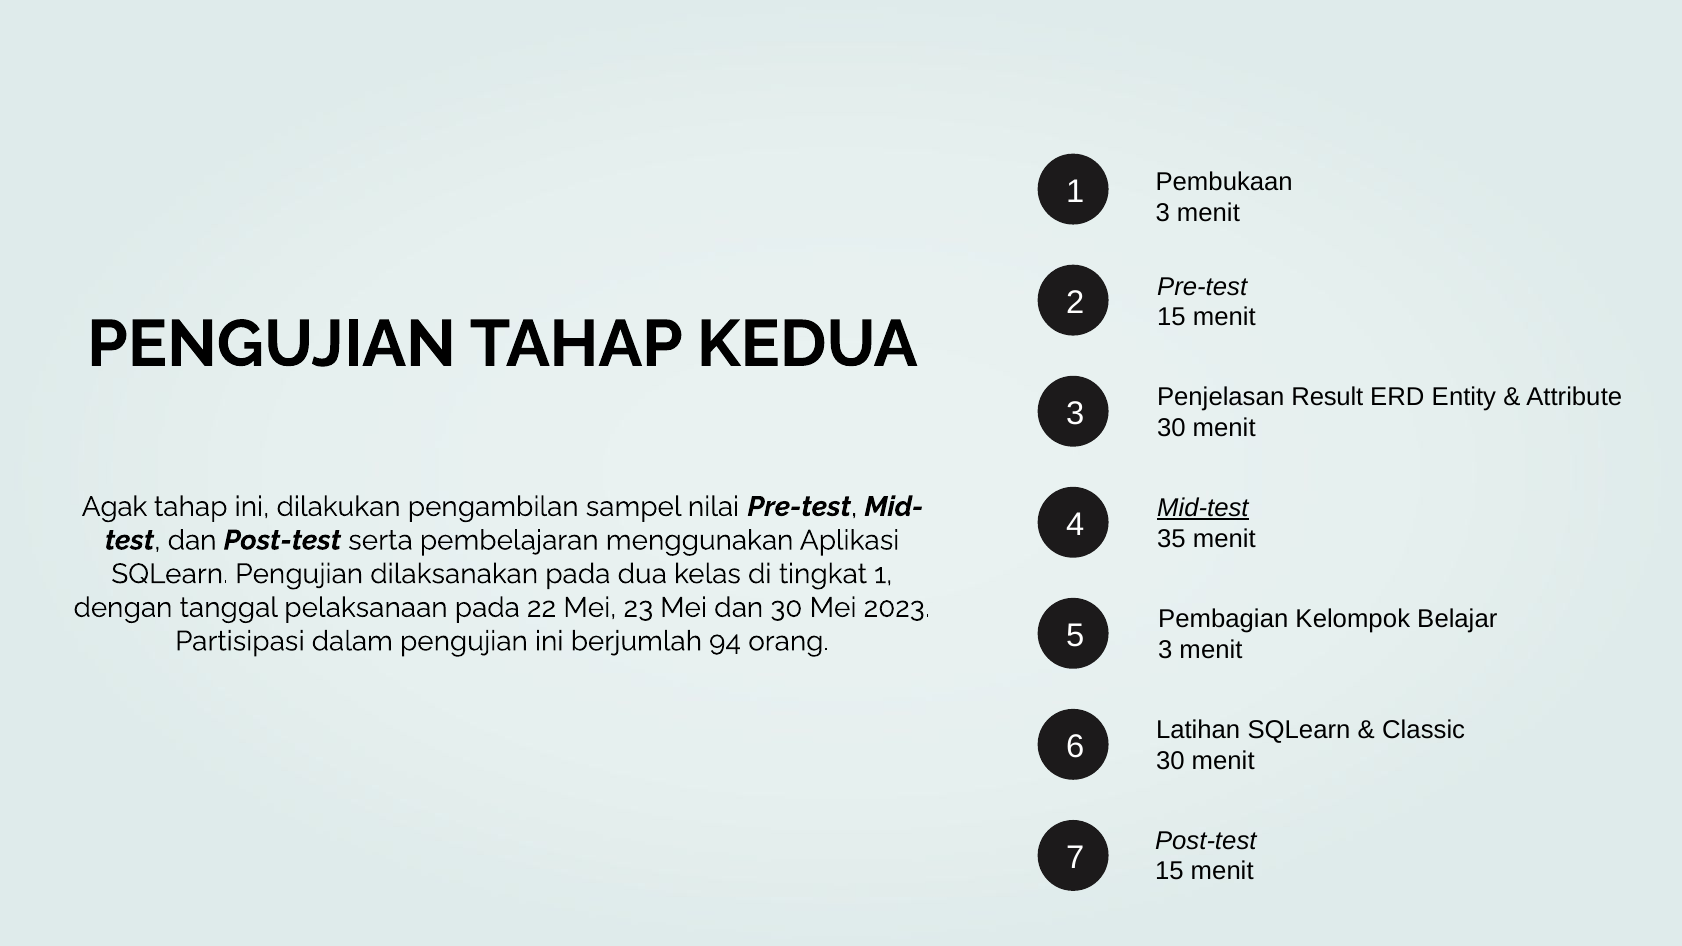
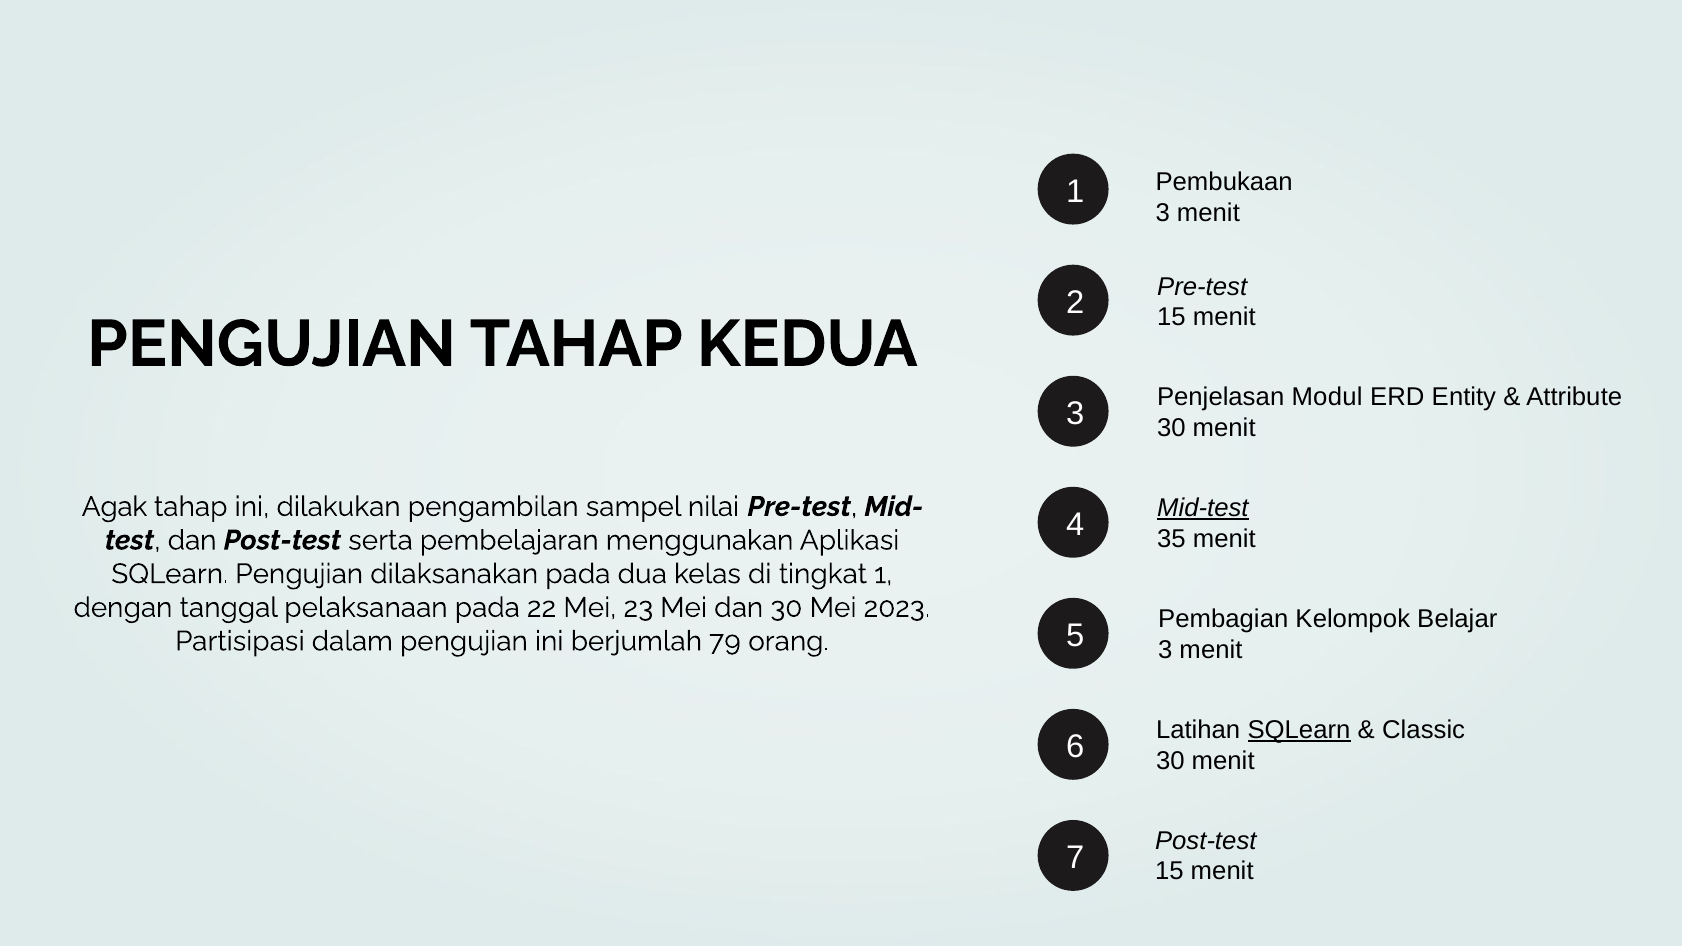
Result: Result -> Modul
94: 94 -> 79
SQLearn at (1299, 730) underline: none -> present
